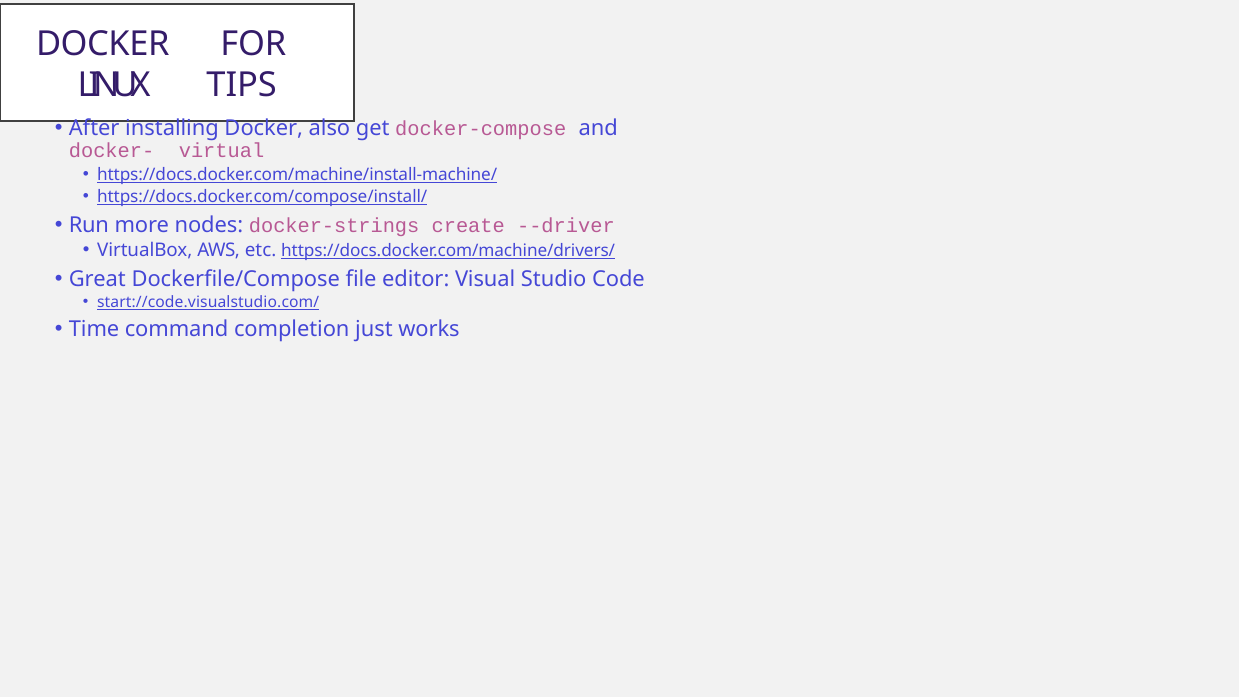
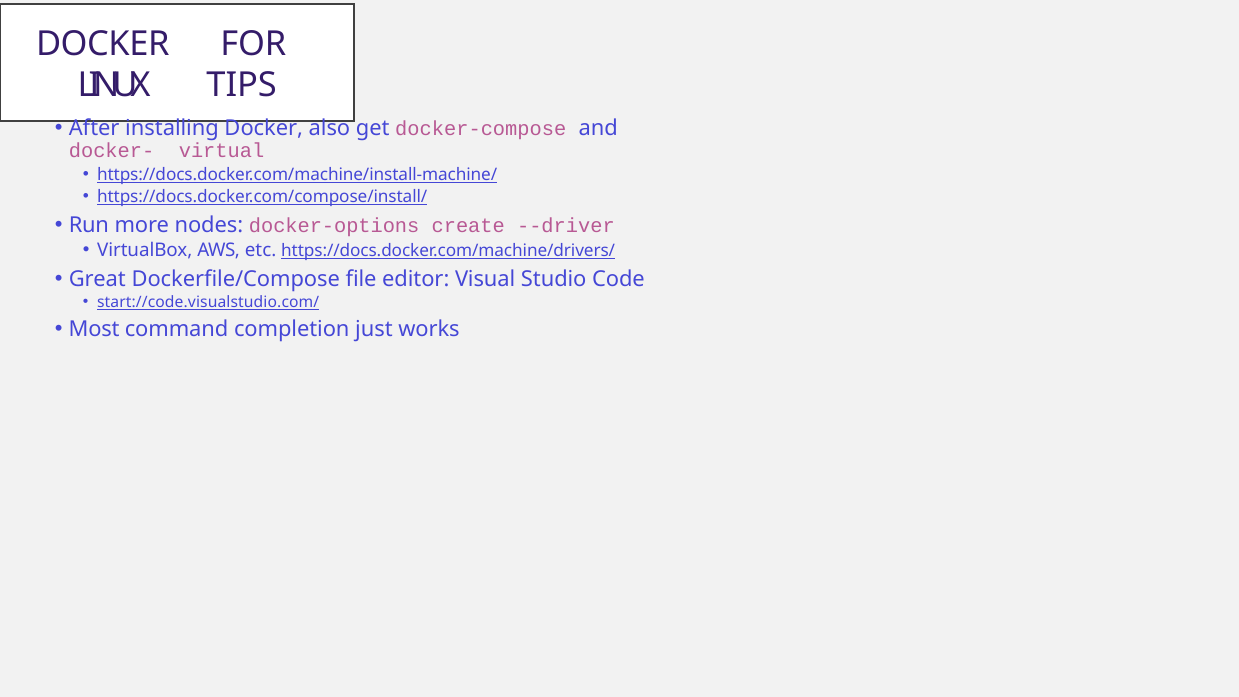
docker-strings: docker-strings -> docker-options
Time: Time -> Most
